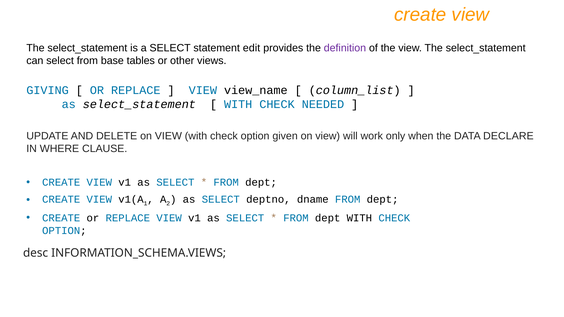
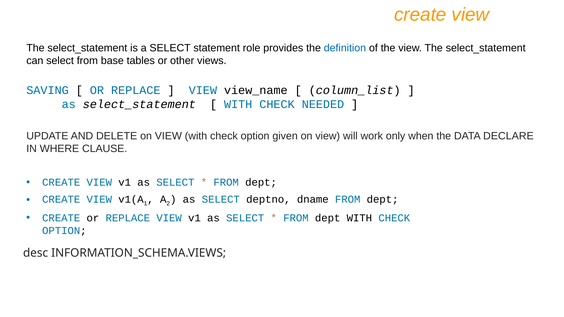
edit: edit -> role
definition colour: purple -> blue
GIVING: GIVING -> SAVING
